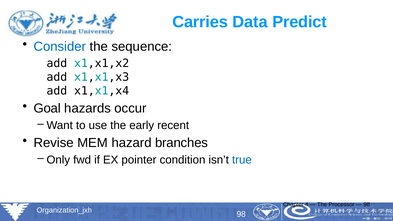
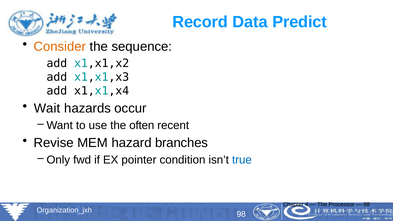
Carries: Carries -> Record
Consider colour: blue -> orange
Goal: Goal -> Wait
early: early -> often
